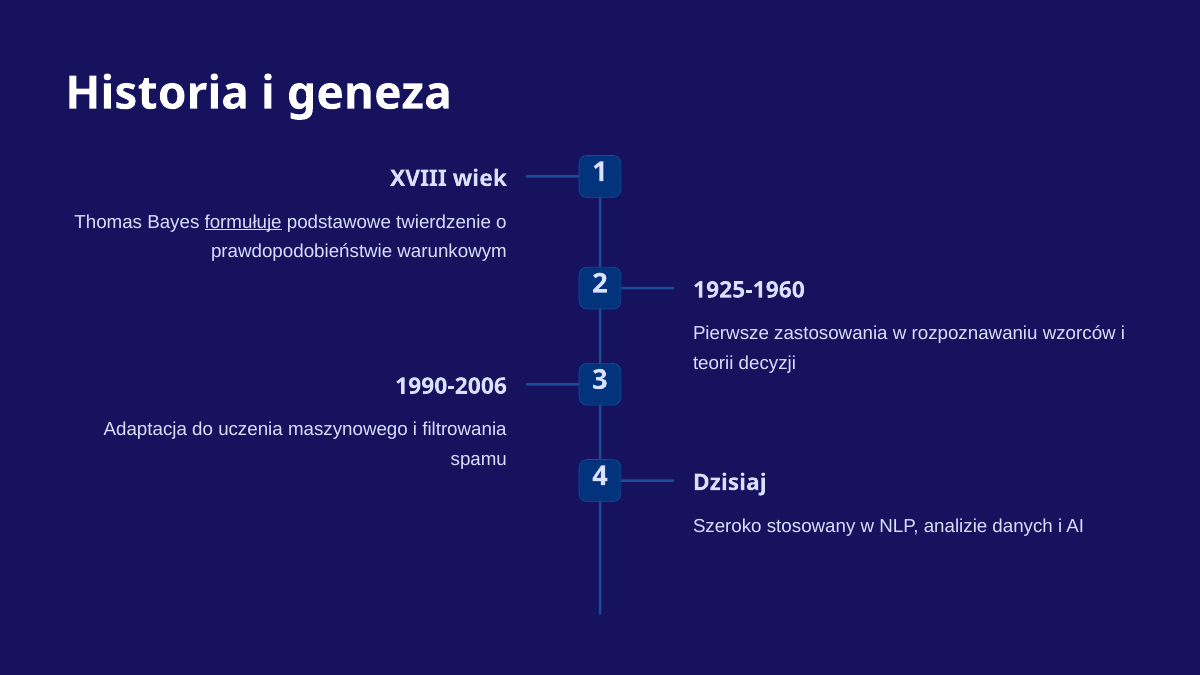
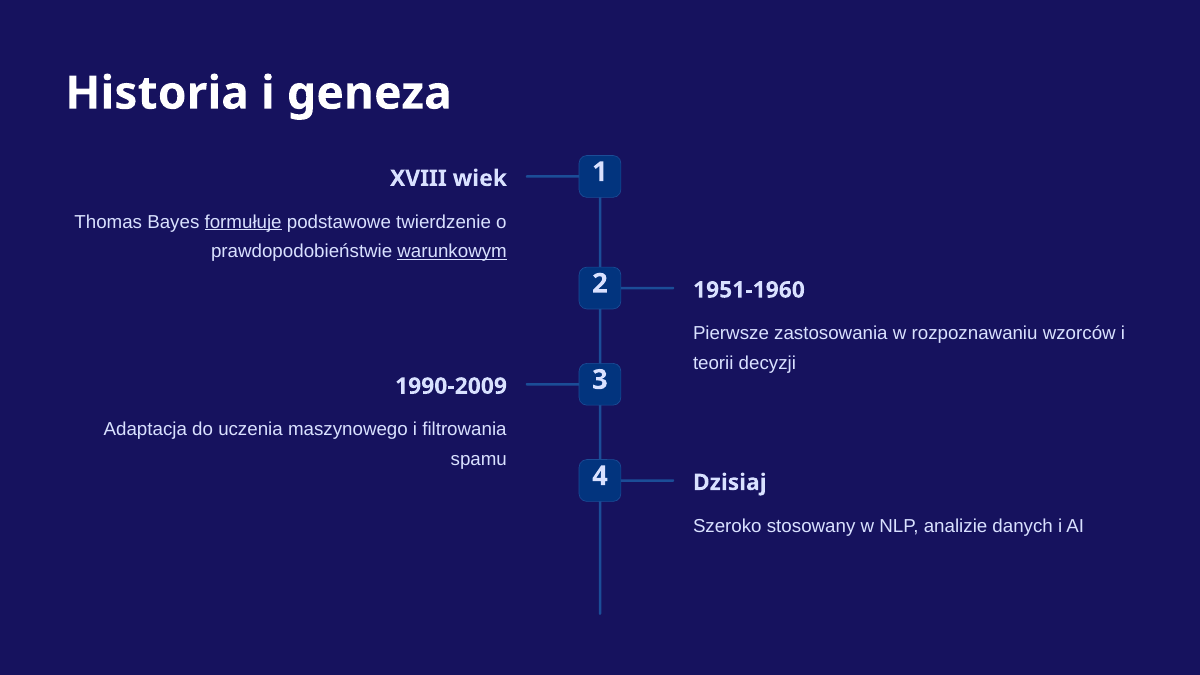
warunkowym underline: none -> present
1925-1960: 1925-1960 -> 1951-1960
1990-2006: 1990-2006 -> 1990-2009
